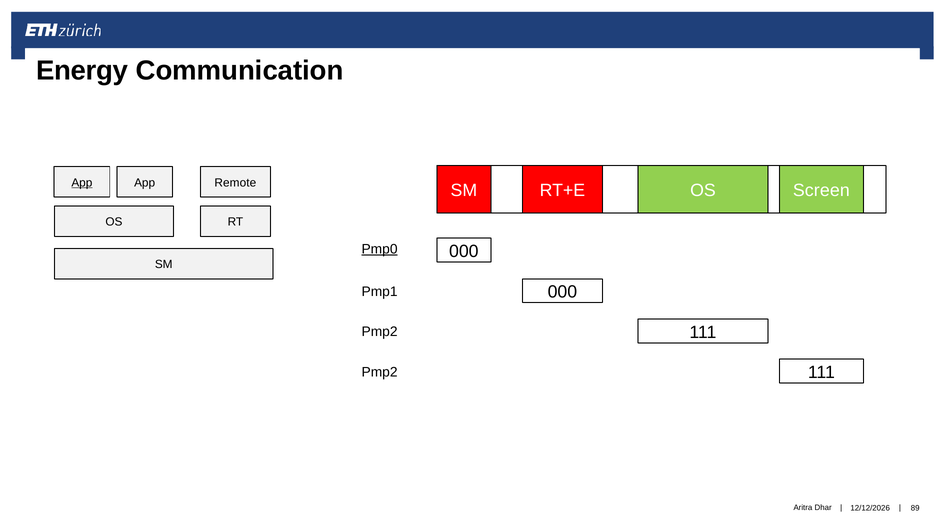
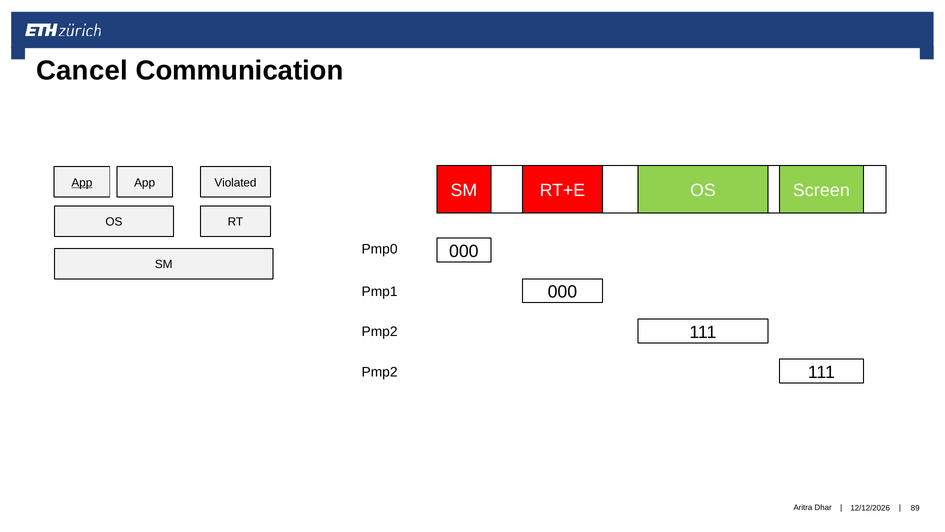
Energy: Energy -> Cancel
Remote: Remote -> Violated
Pmp0 underline: present -> none
